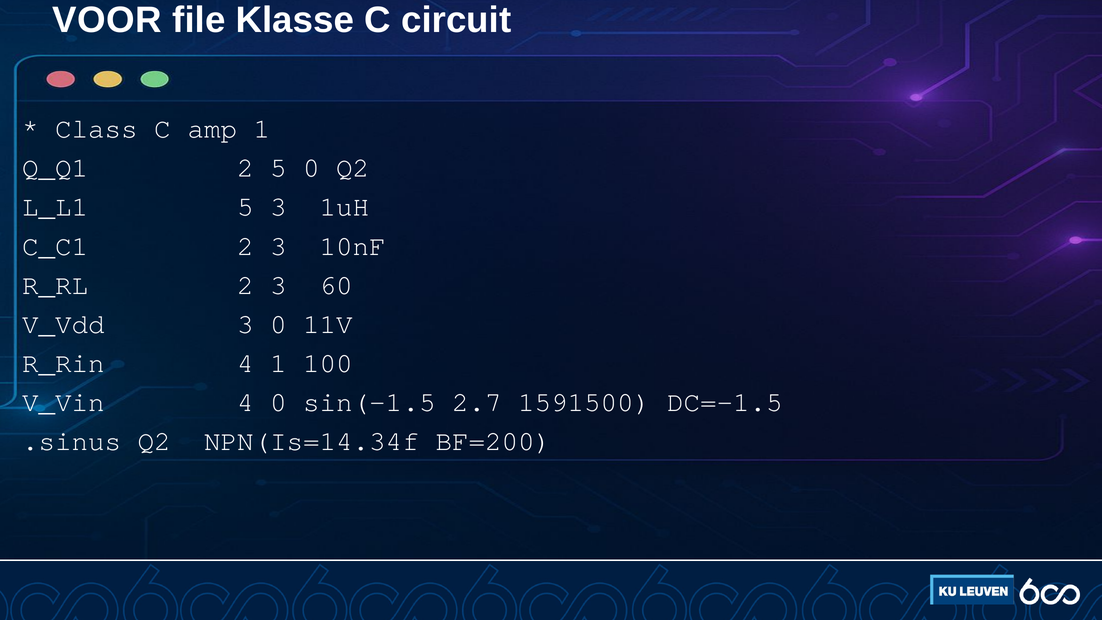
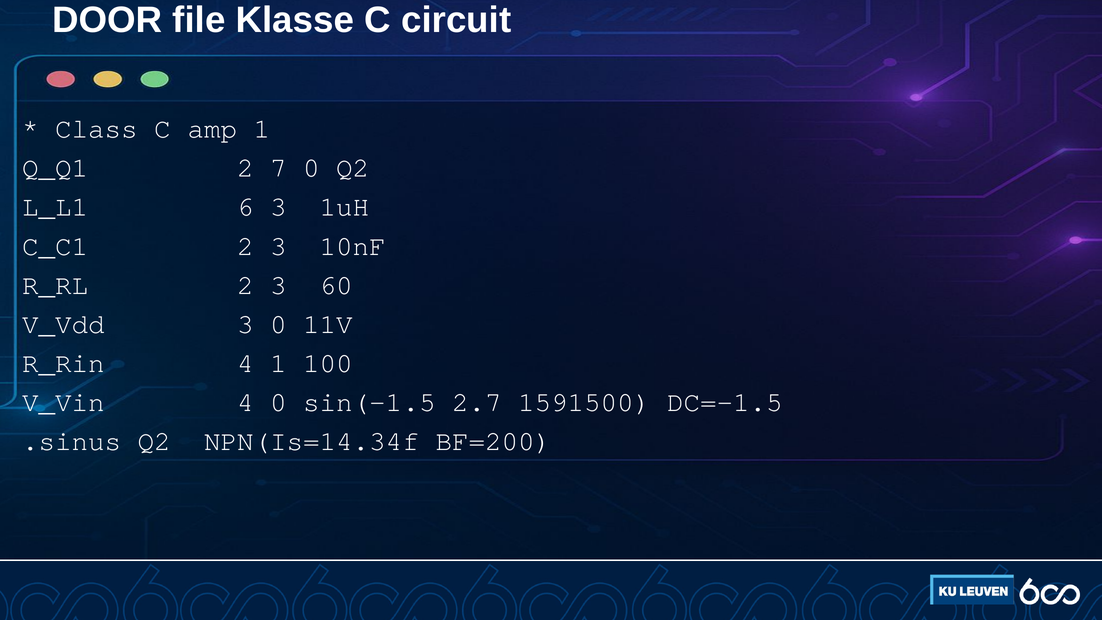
VOOR: VOOR -> DOOR
2 5: 5 -> 7
L_L1 5: 5 -> 6
